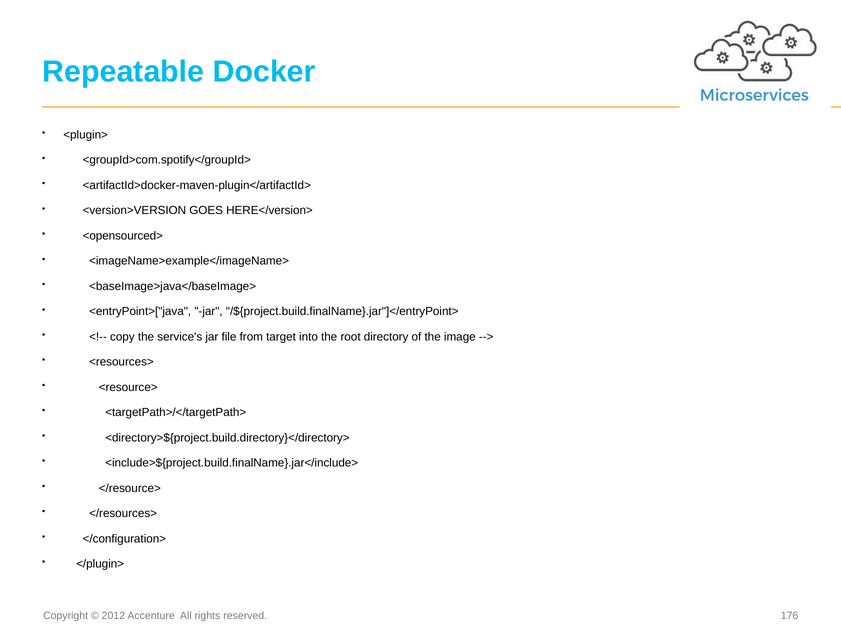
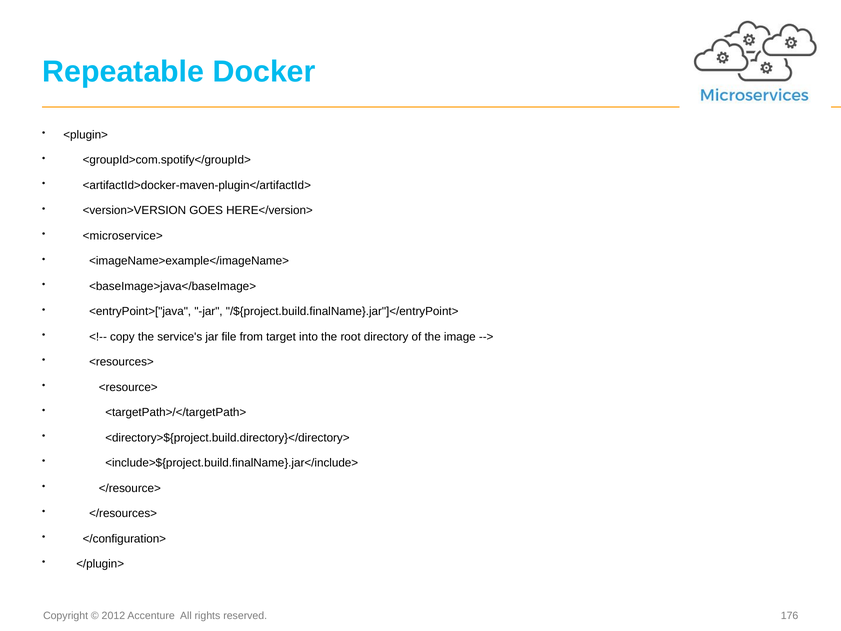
<opensourced>: <opensourced> -> <microservice>
